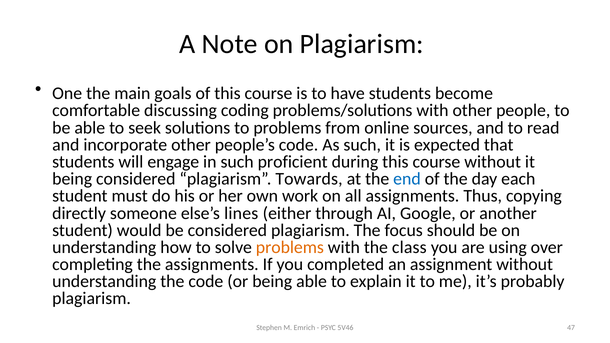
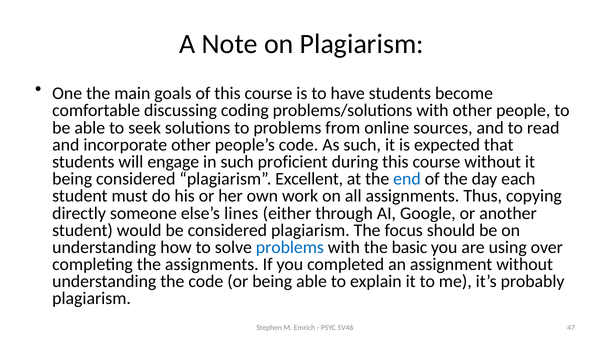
Towards: Towards -> Excellent
problems at (290, 247) colour: orange -> blue
class: class -> basic
